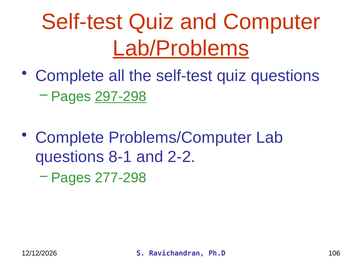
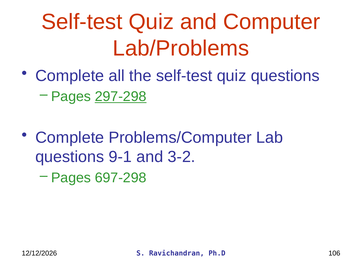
Lab/Problems underline: present -> none
8-1: 8-1 -> 9-1
2-2: 2-2 -> 3-2
277-298: 277-298 -> 697-298
